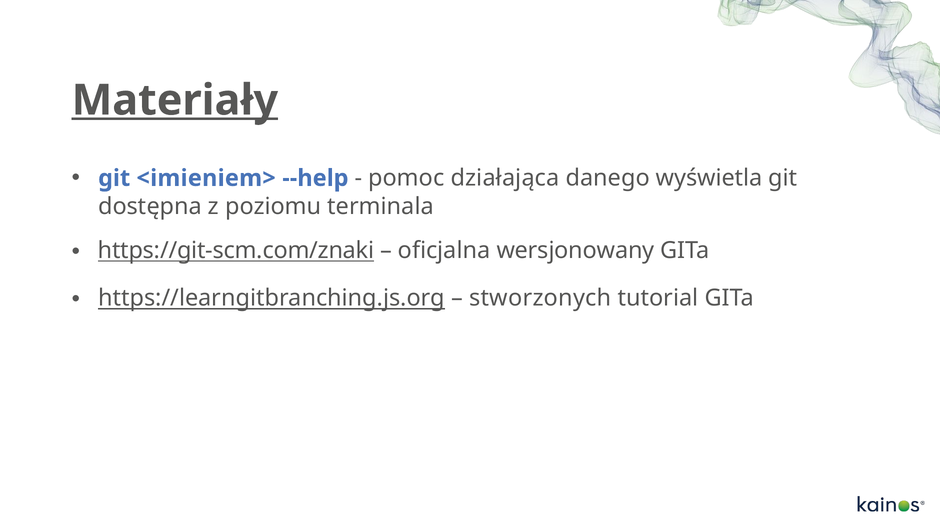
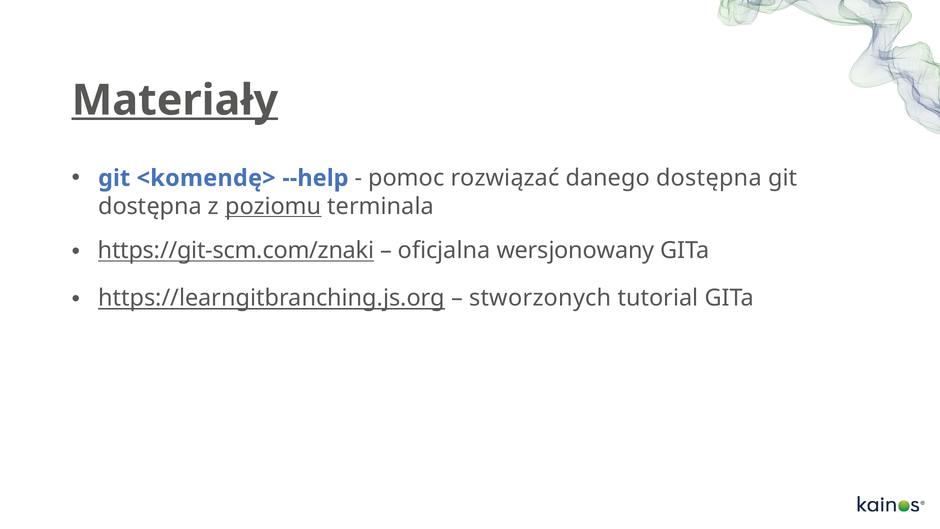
<imieniem>: <imieniem> -> <komendę>
działająca: działająca -> rozwiązać
danego wyświetla: wyświetla -> dostępna
poziomu underline: none -> present
